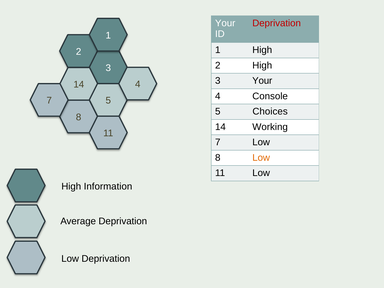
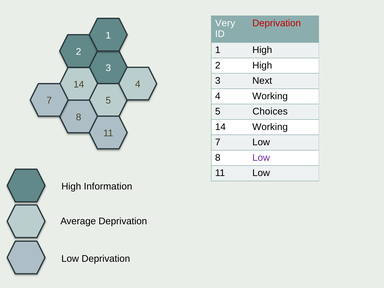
Your at (225, 23): Your -> Very
3 Your: Your -> Next
4 Console: Console -> Working
Low at (261, 158) colour: orange -> purple
